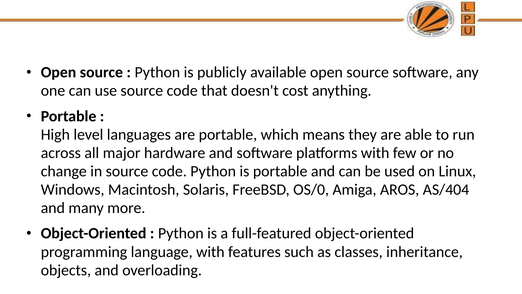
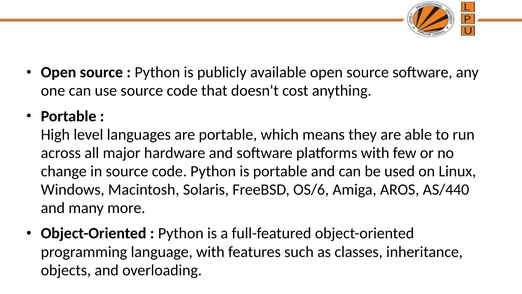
OS/0: OS/0 -> OS/6
AS/404: AS/404 -> AS/440
